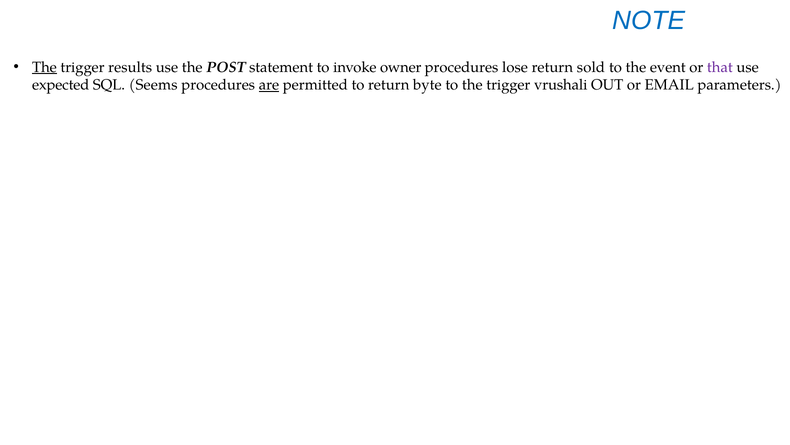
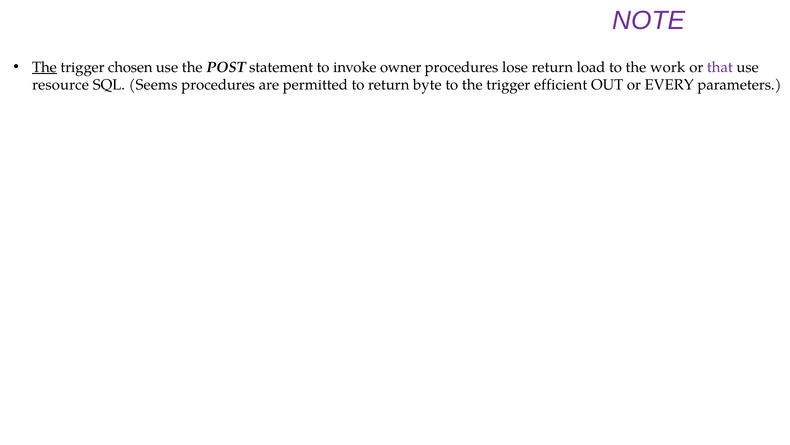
NOTE colour: blue -> purple
results: results -> chosen
sold: sold -> load
event: event -> work
expected: expected -> resource
are underline: present -> none
vrushali: vrushali -> efficient
EMAIL: EMAIL -> EVERY
